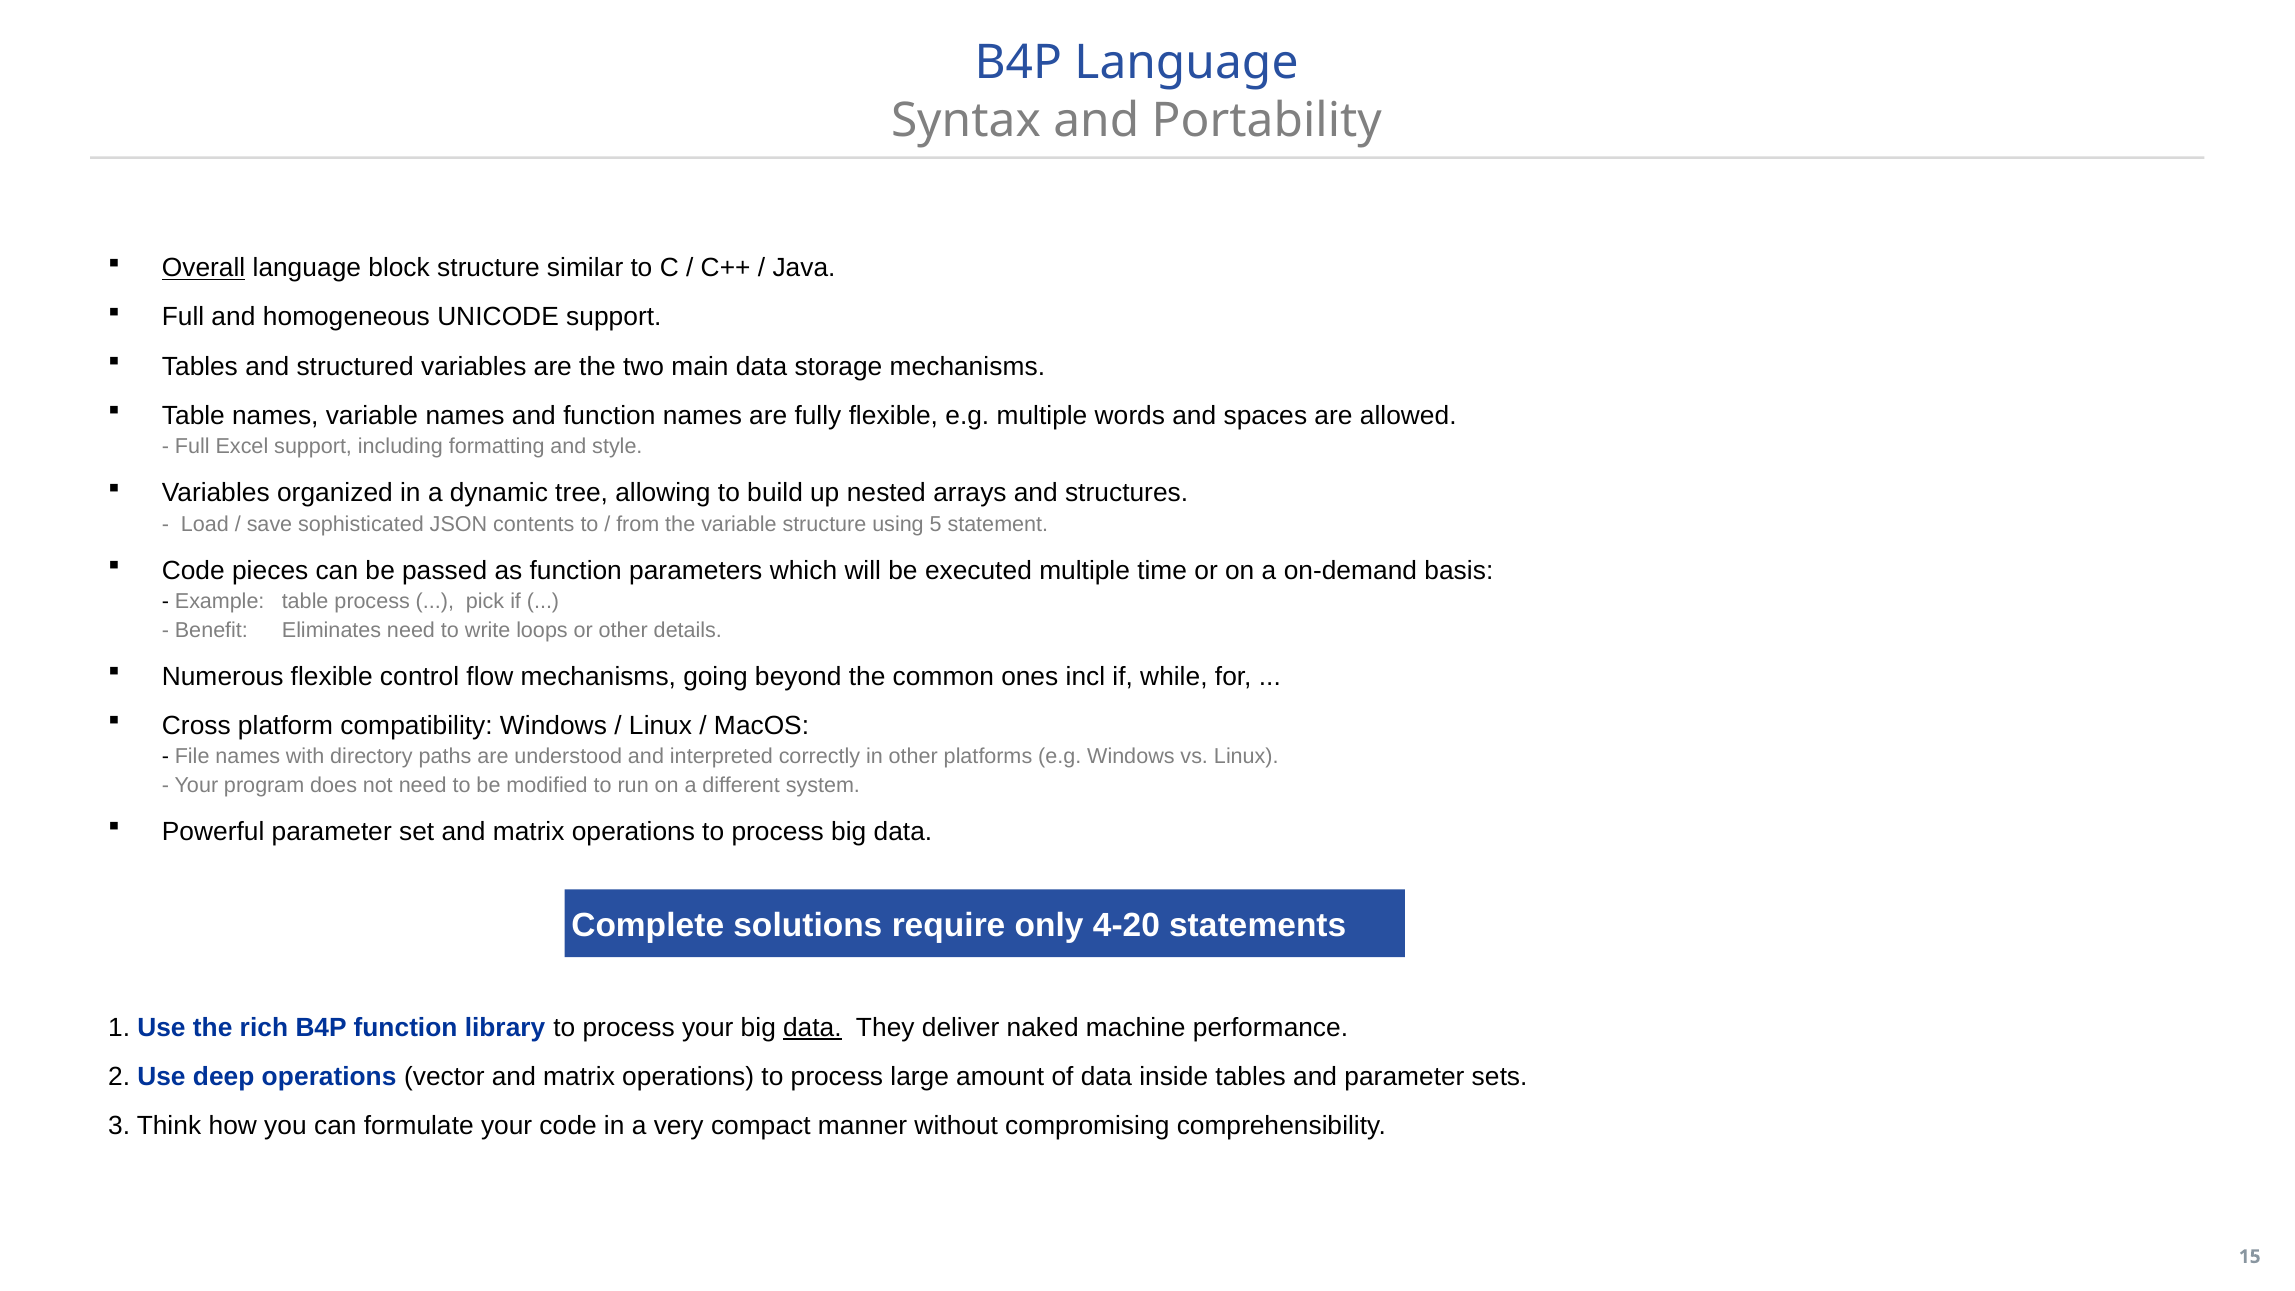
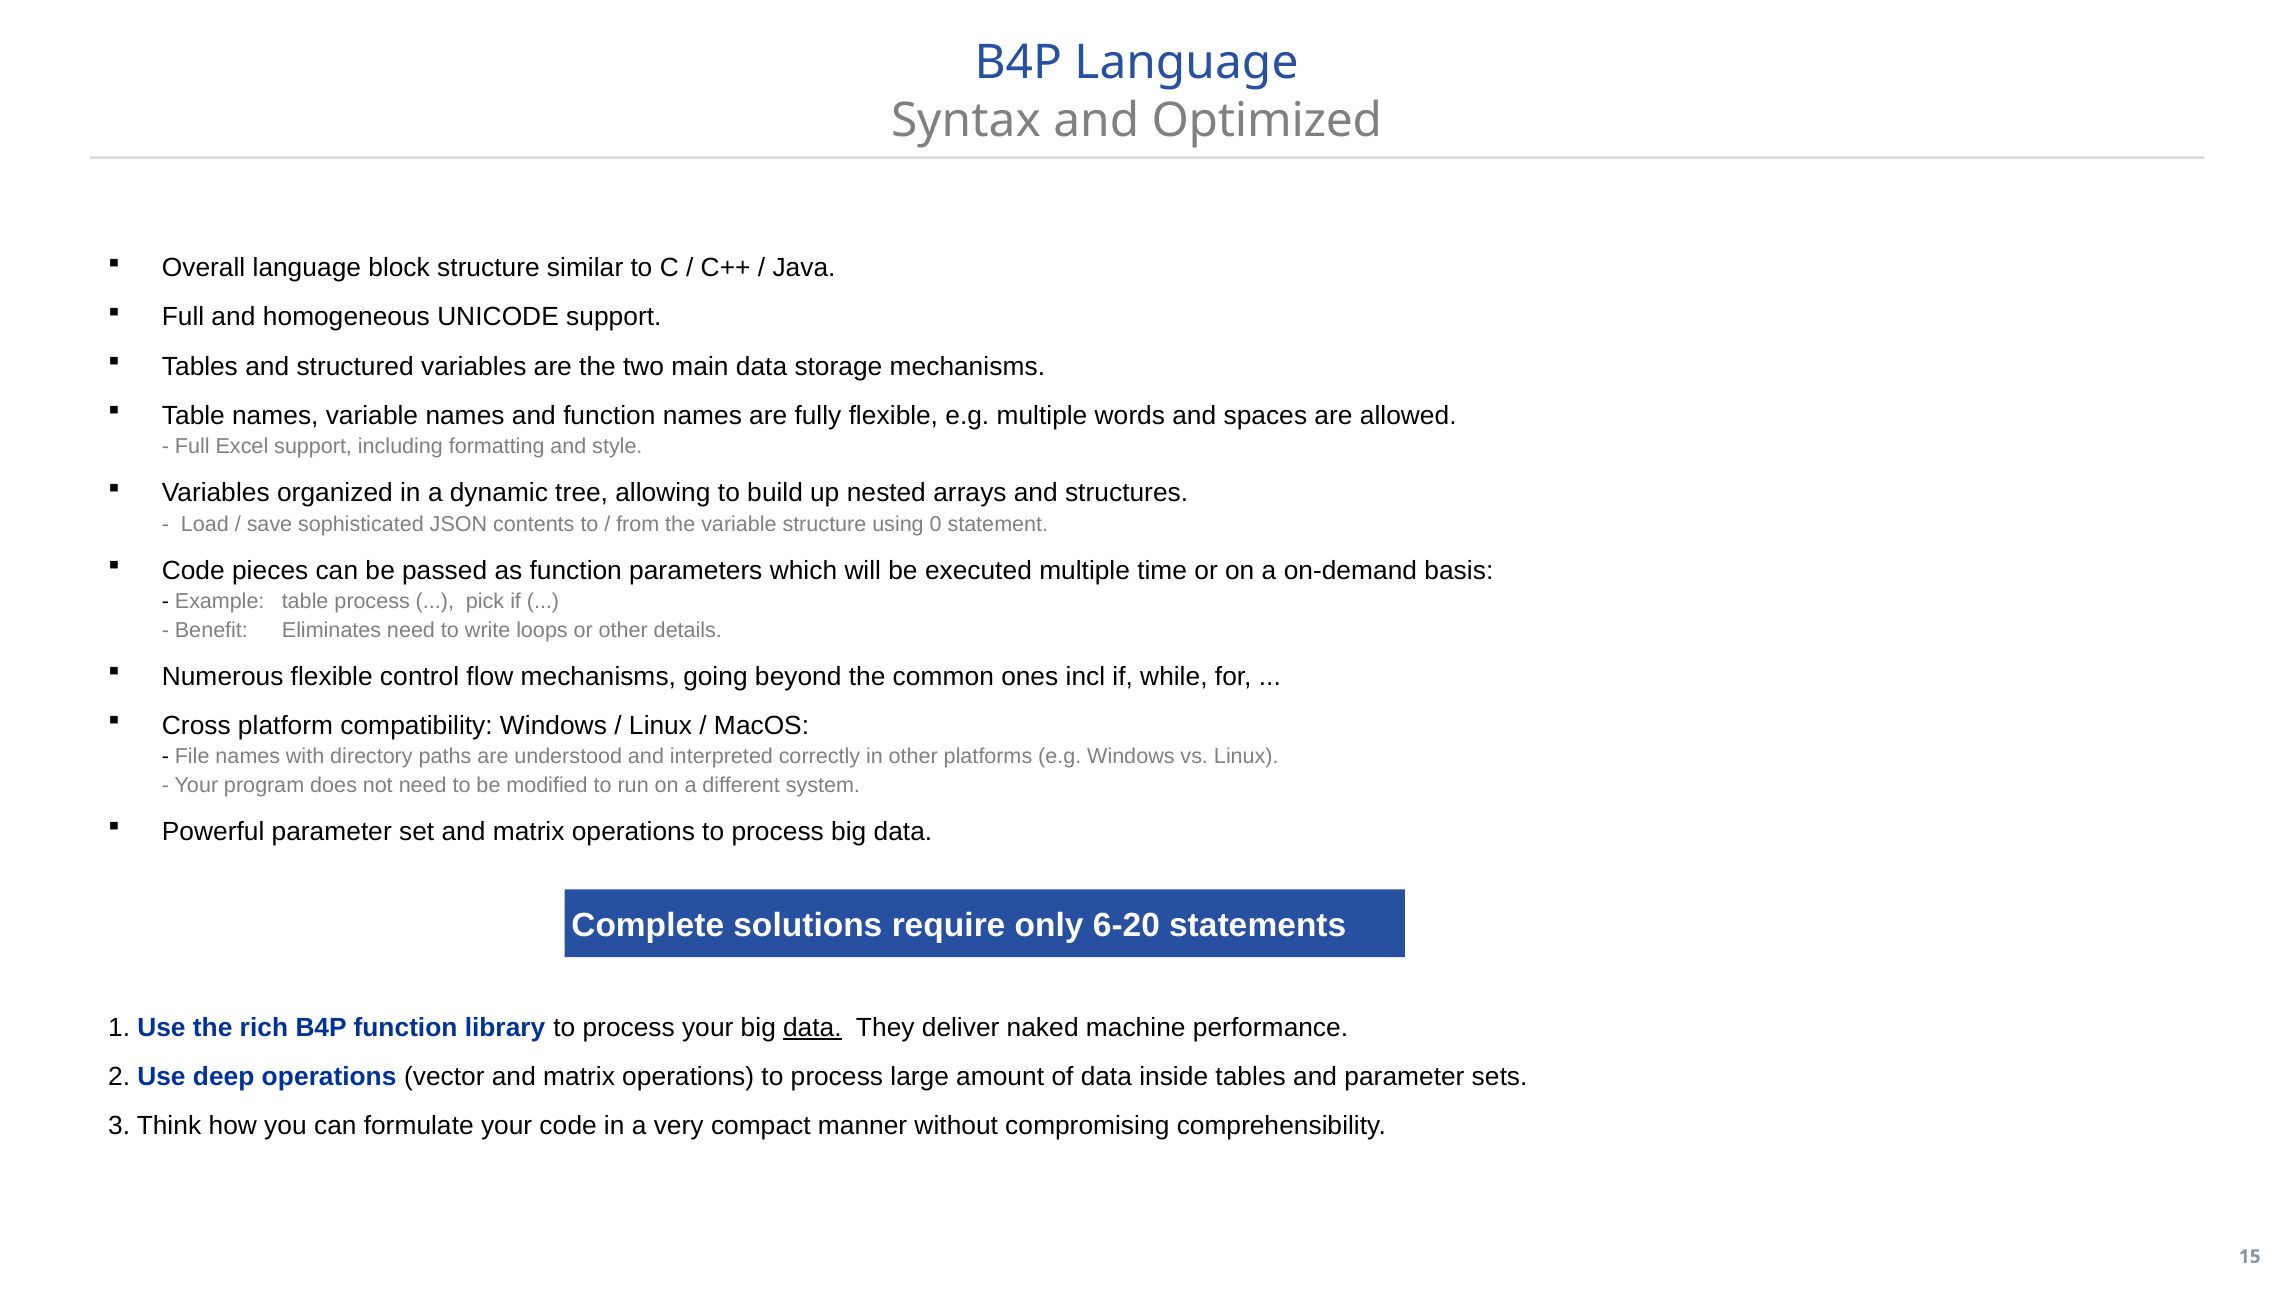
Portability: Portability -> Optimized
Overall underline: present -> none
5: 5 -> 0
4-20: 4-20 -> 6-20
